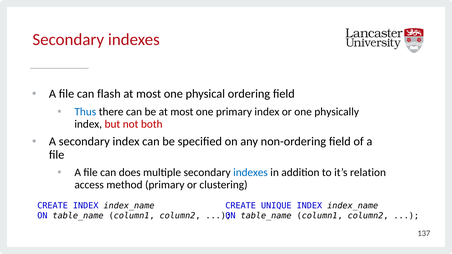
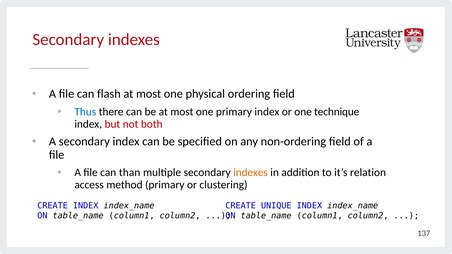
physically: physically -> technique
does: does -> than
indexes at (251, 173) colour: blue -> orange
